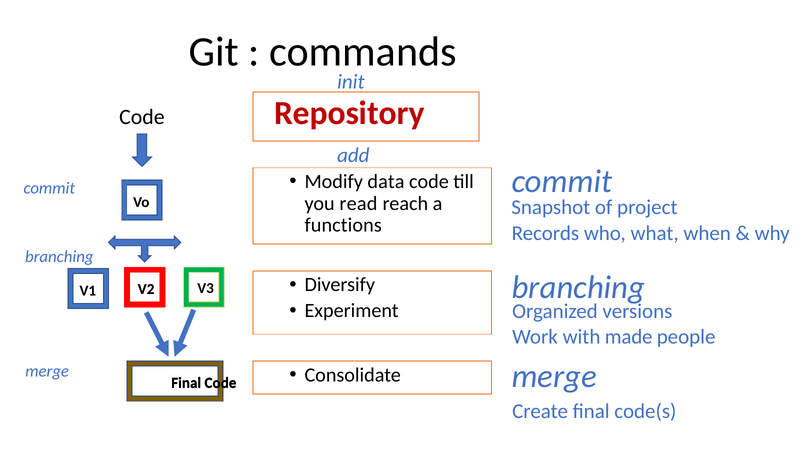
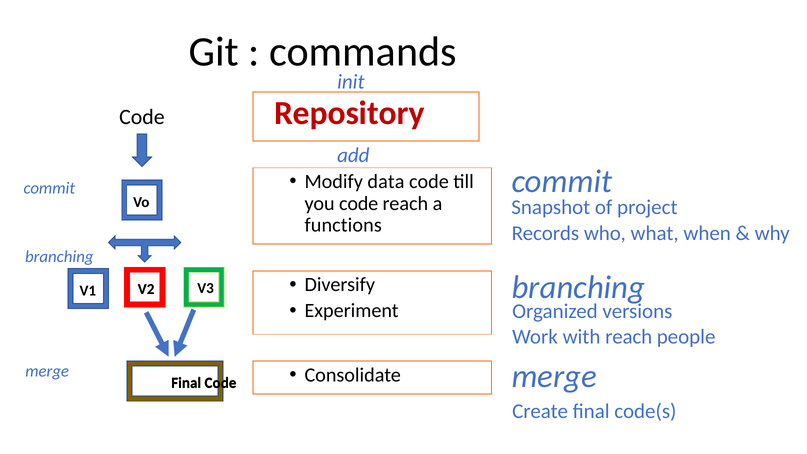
you read: read -> code
with made: made -> reach
